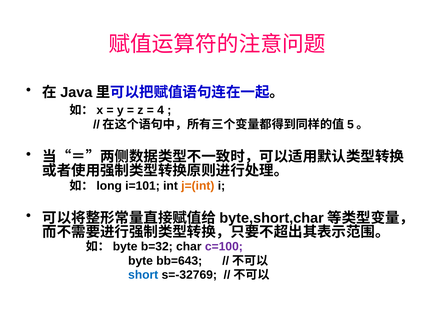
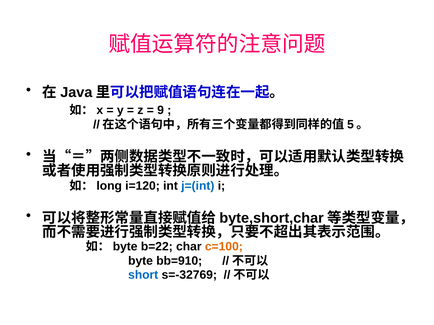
4: 4 -> 9
i=101: i=101 -> i=120
j=(int colour: orange -> blue
b=32: b=32 -> b=22
c=100 colour: purple -> orange
bb=643: bb=643 -> bb=910
